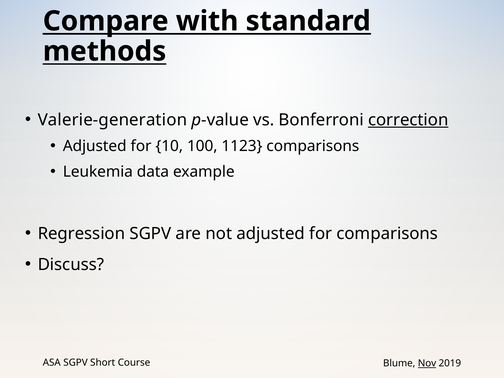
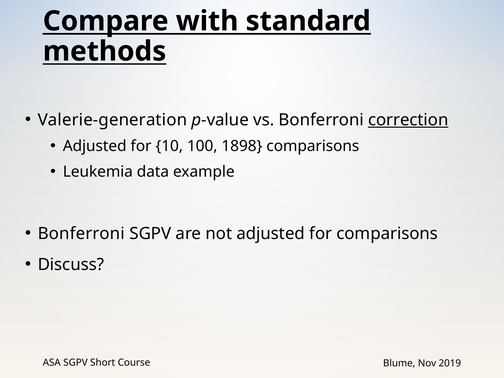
1123: 1123 -> 1898
Regression at (81, 233): Regression -> Bonferroni
Nov underline: present -> none
